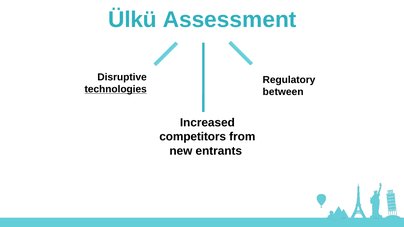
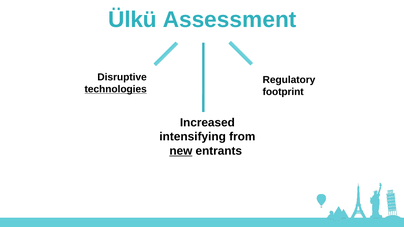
between: between -> footprint
competitors: competitors -> intensifying
new underline: none -> present
